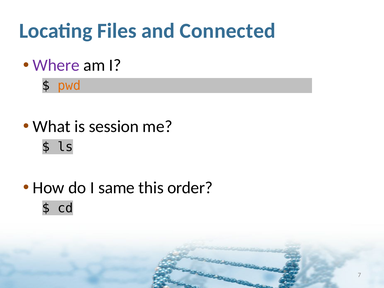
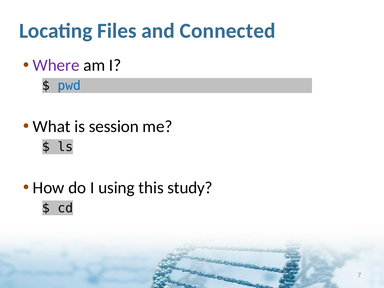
pwd colour: orange -> blue
same: same -> using
order: order -> study
